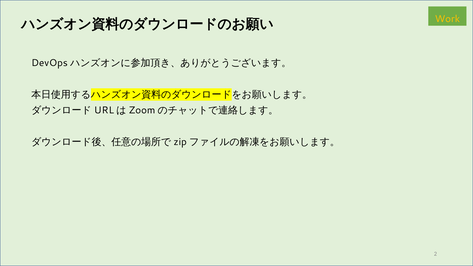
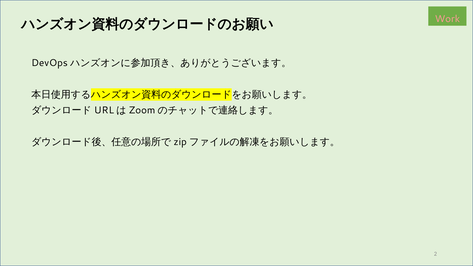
Work colour: yellow -> pink
